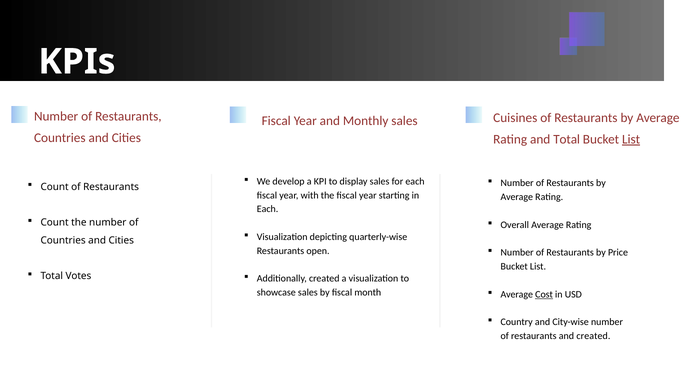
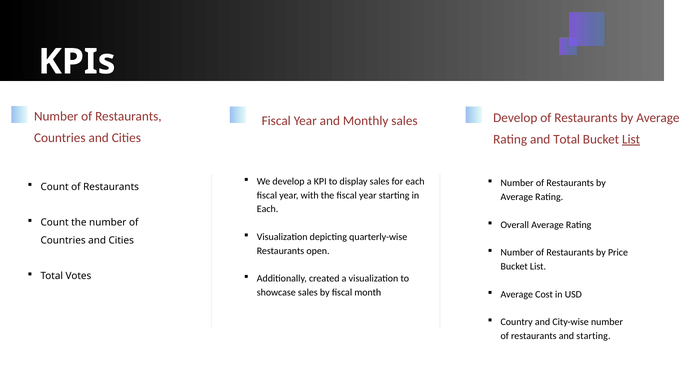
sales Cuisines: Cuisines -> Develop
Cost underline: present -> none
and created: created -> starting
